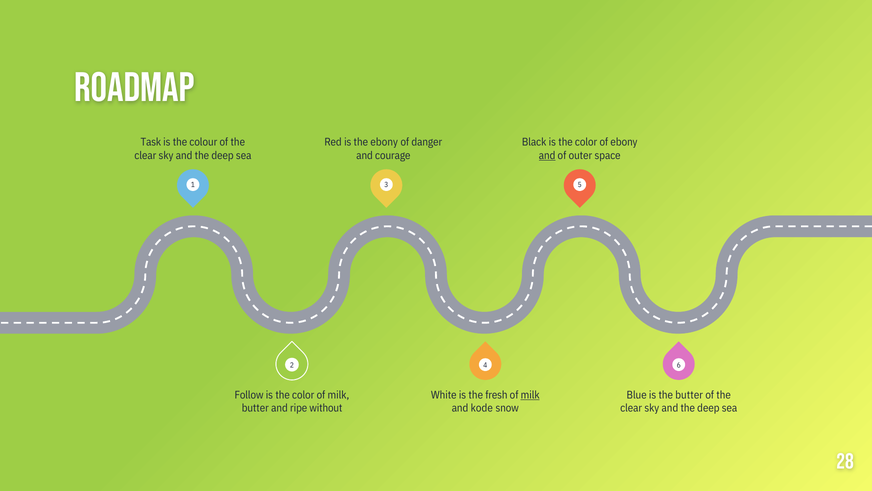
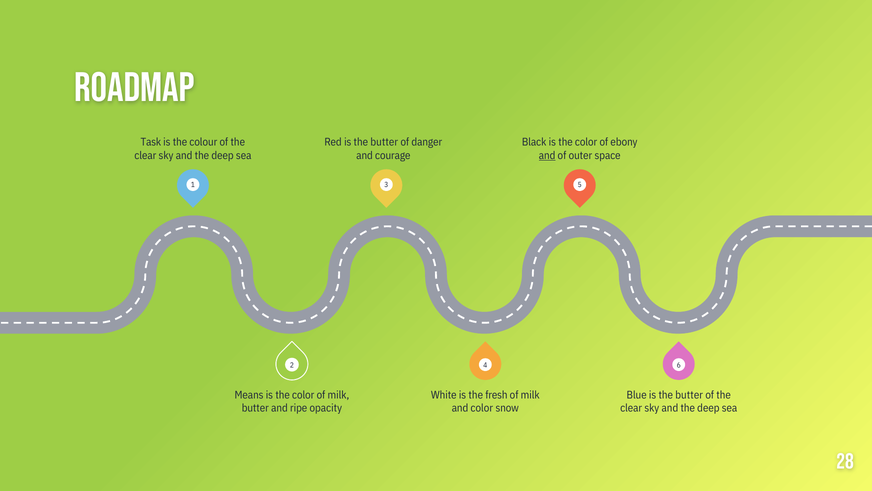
Red is the ebony: ebony -> butter
Follow: Follow -> Means
milk at (530, 395) underline: present -> none
without: without -> opacity
and kode: kode -> color
